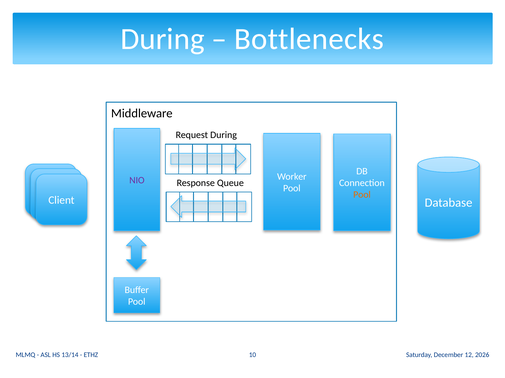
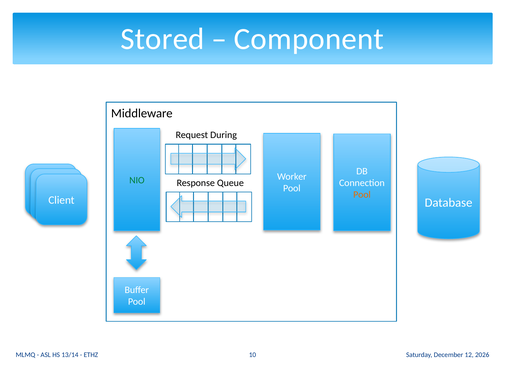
During at (162, 39): During -> Stored
Bottlenecks: Bottlenecks -> Component
NIO colour: purple -> green
